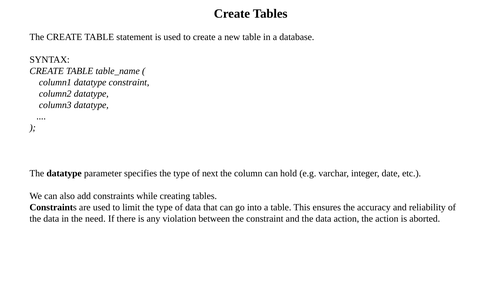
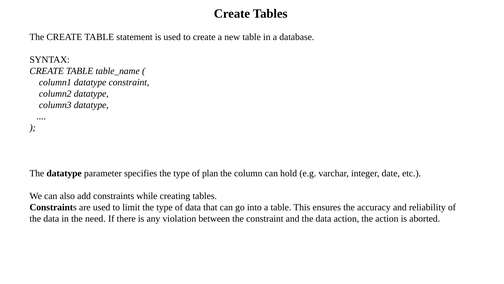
next: next -> plan
